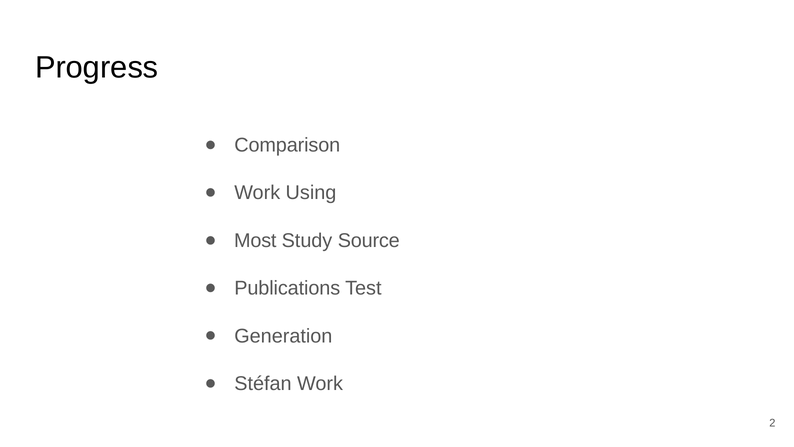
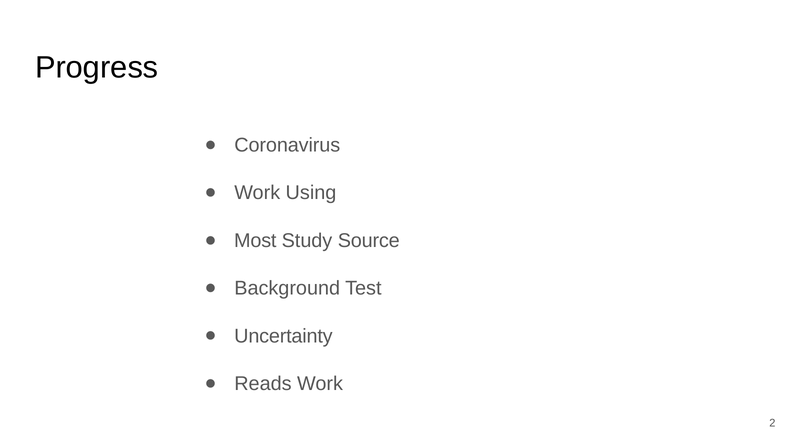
Comparison: Comparison -> Coronavirus
Publications: Publications -> Background
Generation: Generation -> Uncertainty
Stéfan: Stéfan -> Reads
